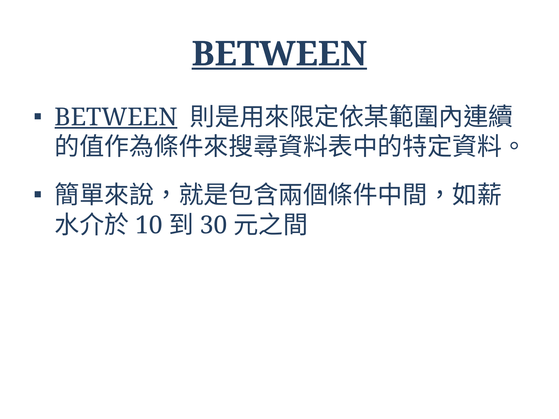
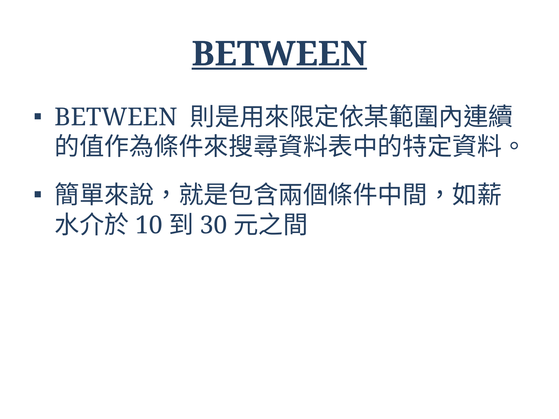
BETWEEN at (116, 117) underline: present -> none
